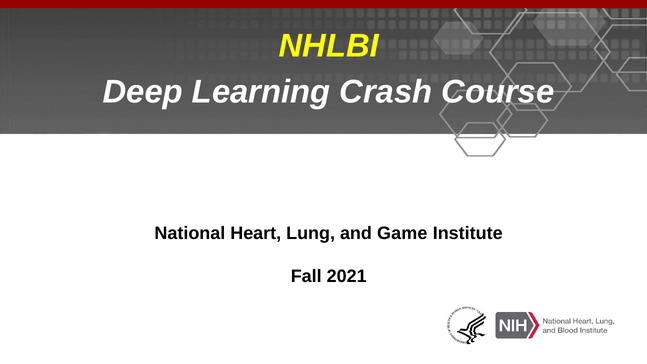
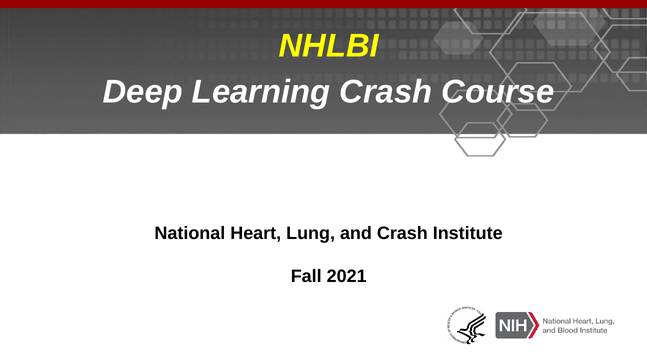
and Game: Game -> Crash
